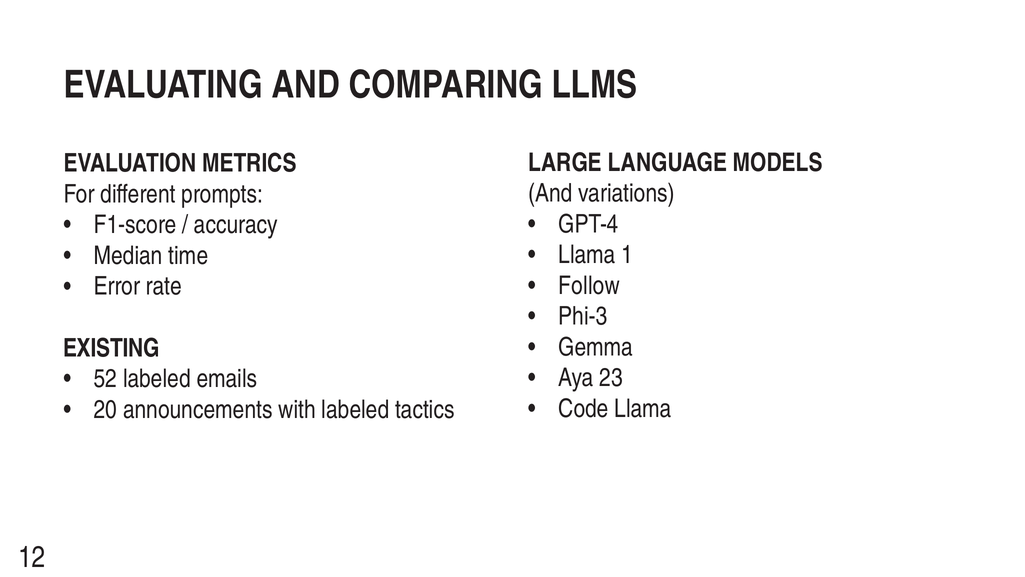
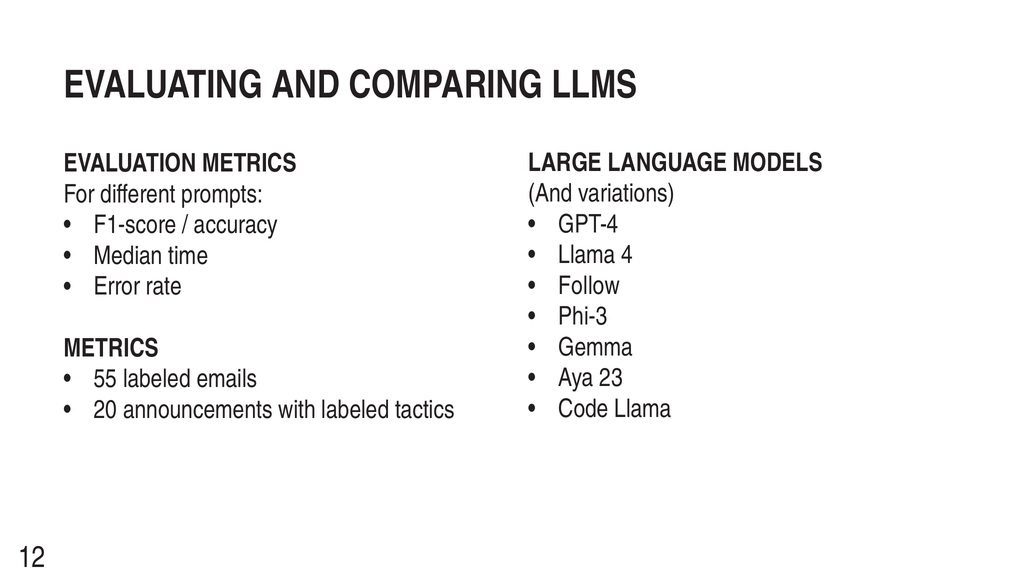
1: 1 -> 4
EXISTING at (111, 348): EXISTING -> METRICS
52: 52 -> 55
